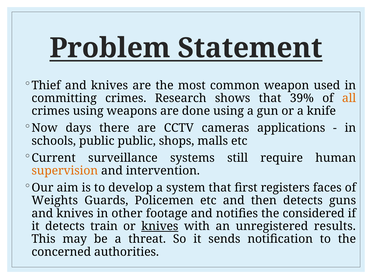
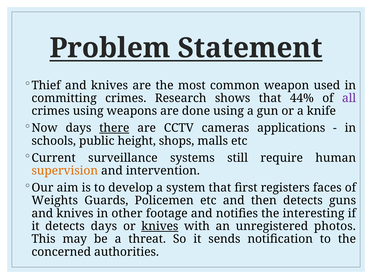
39%: 39% -> 44%
all colour: orange -> purple
there underline: none -> present
public public: public -> height
considered: considered -> interesting
detects train: train -> days
results: results -> photos
